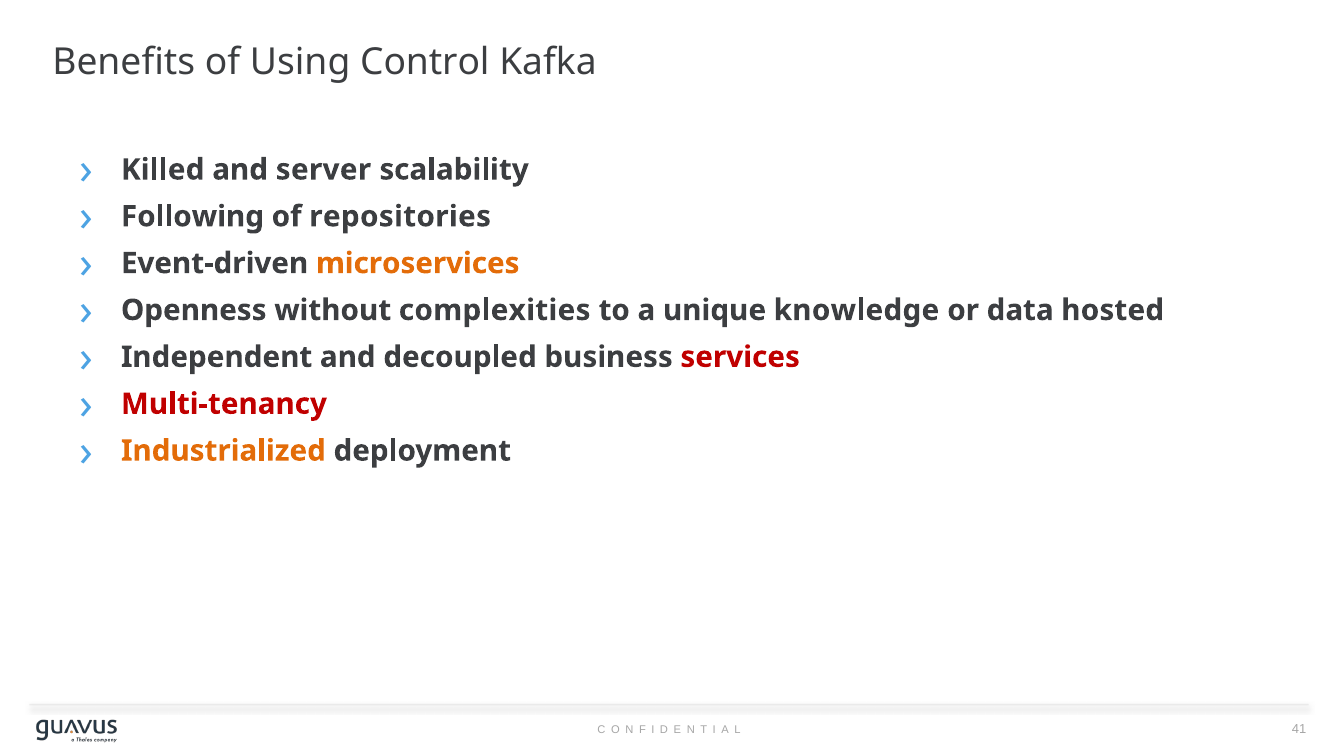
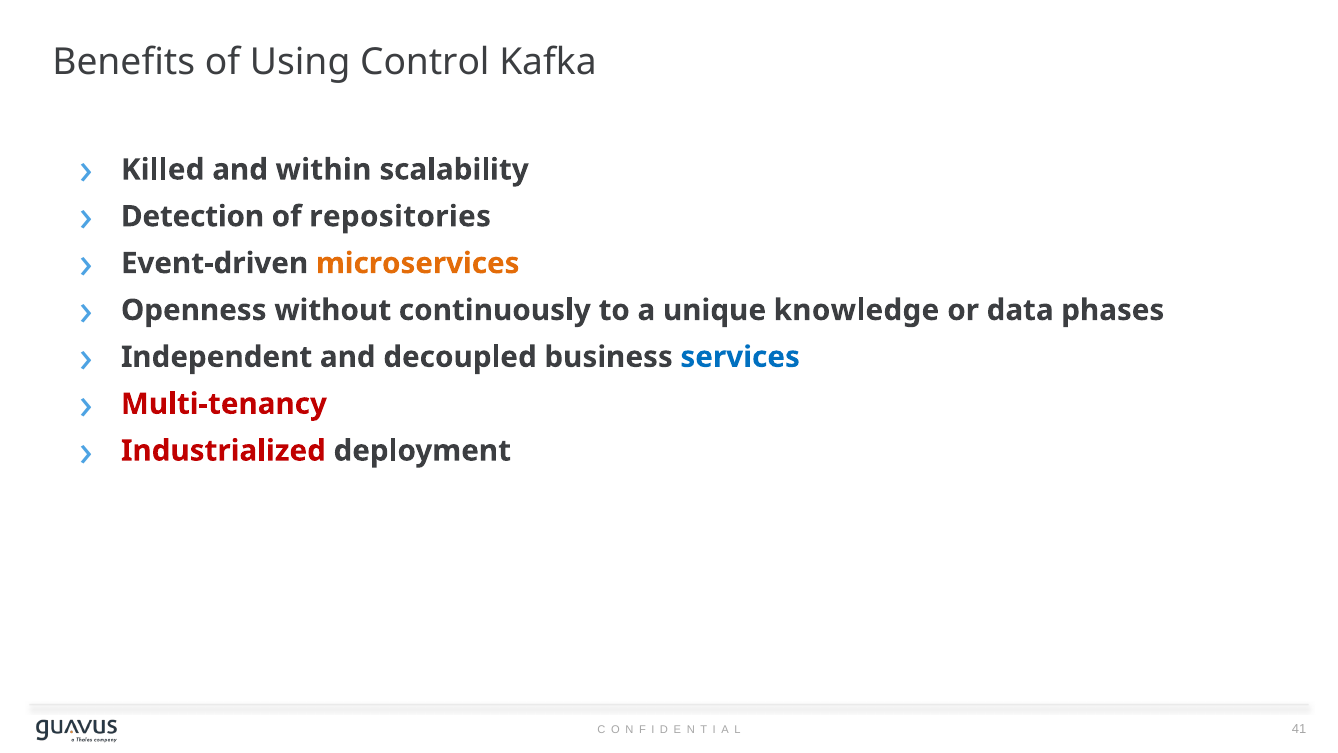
server: server -> within
Following: Following -> Detection
complexities: complexities -> continuously
hosted: hosted -> phases
services colour: red -> blue
Industrialized colour: orange -> red
